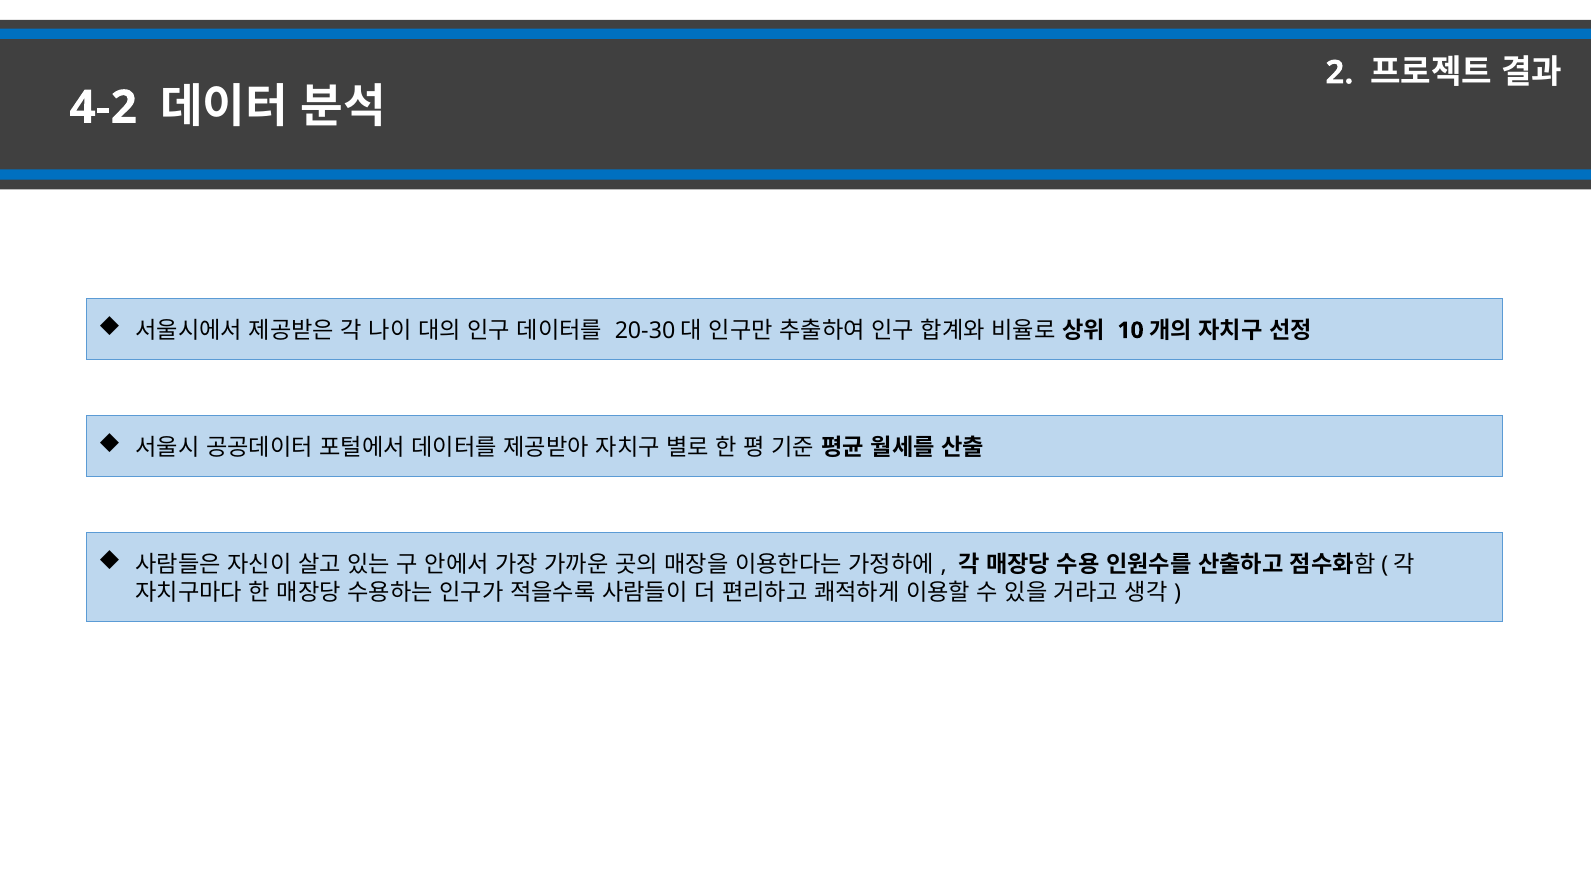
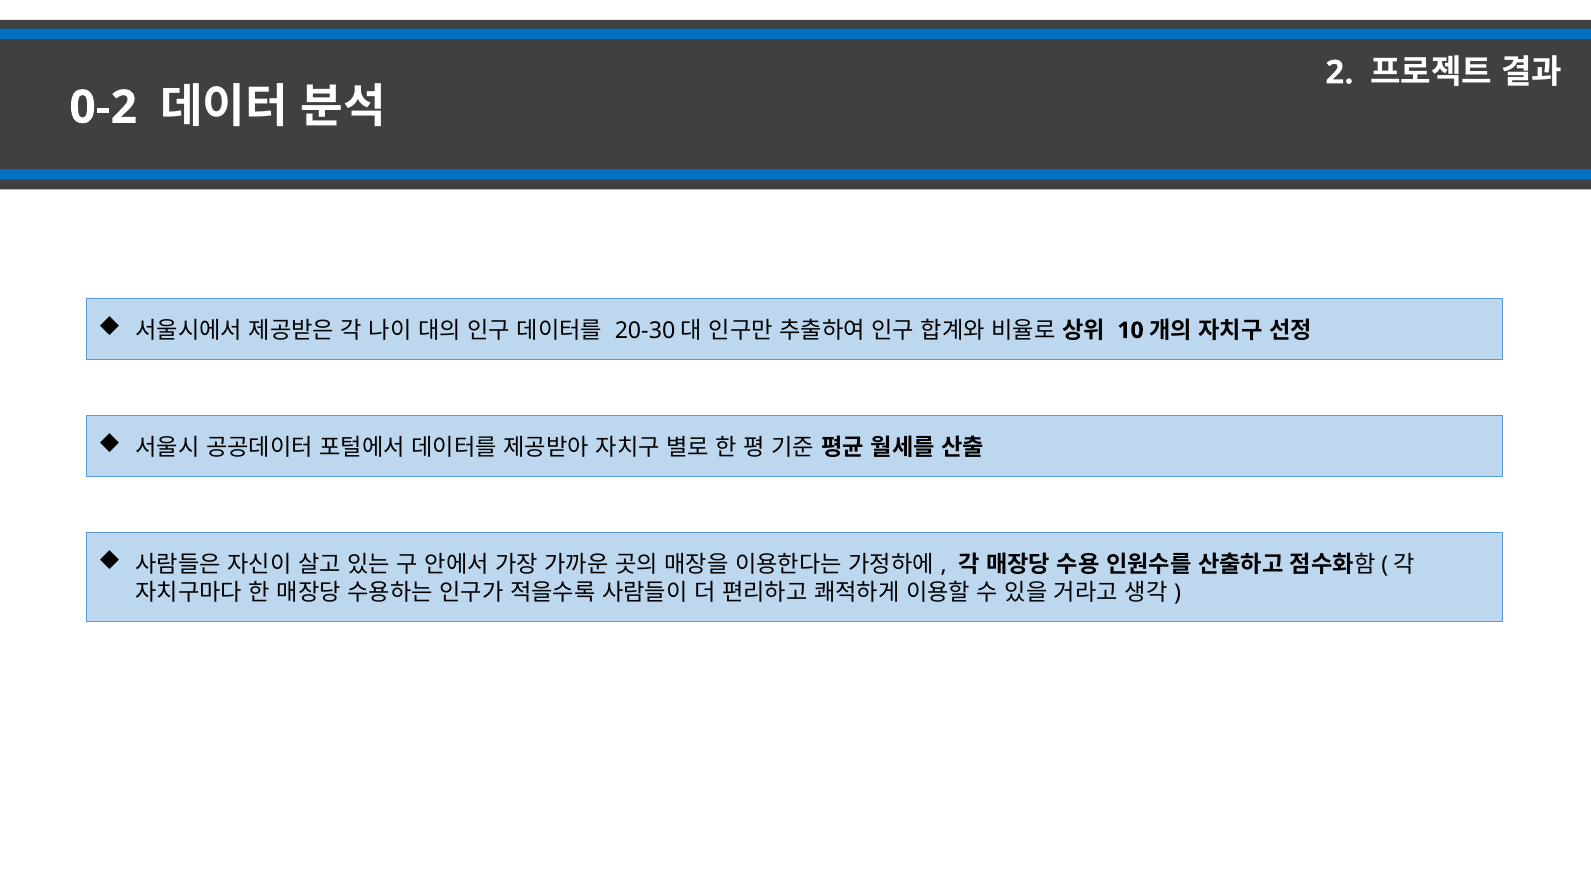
4-2: 4-2 -> 0-2
